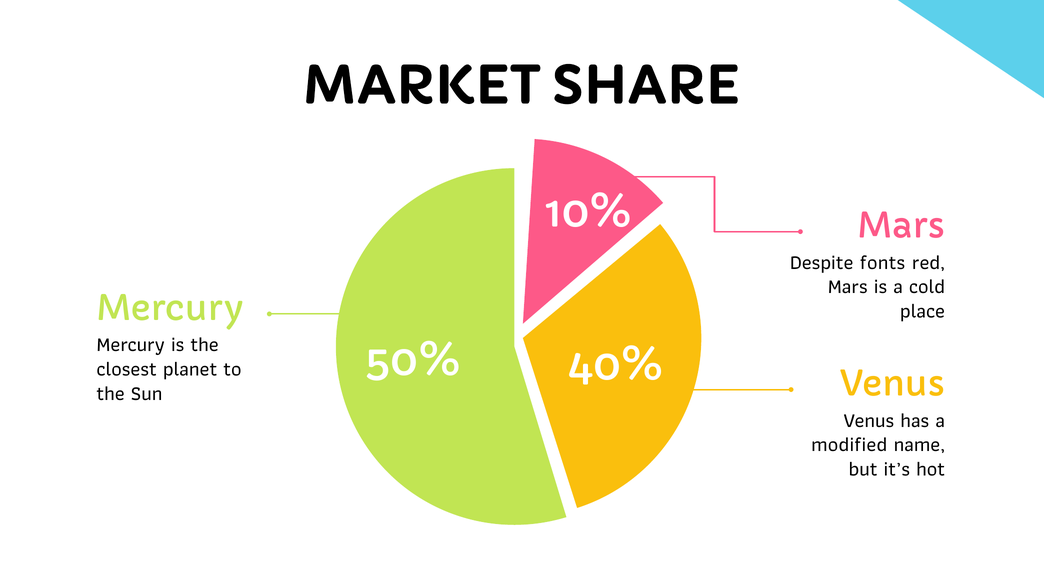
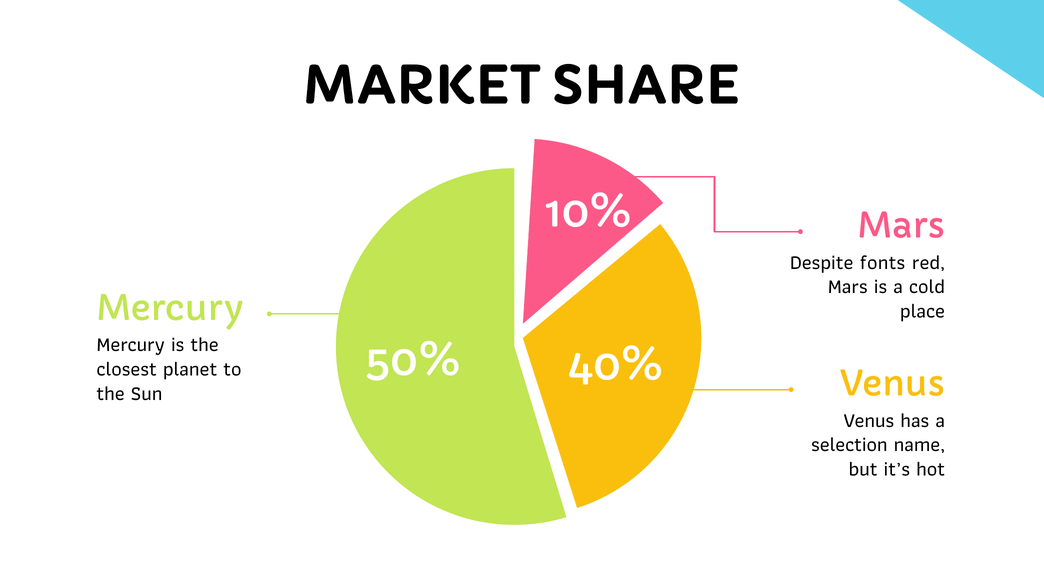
modified: modified -> selection
